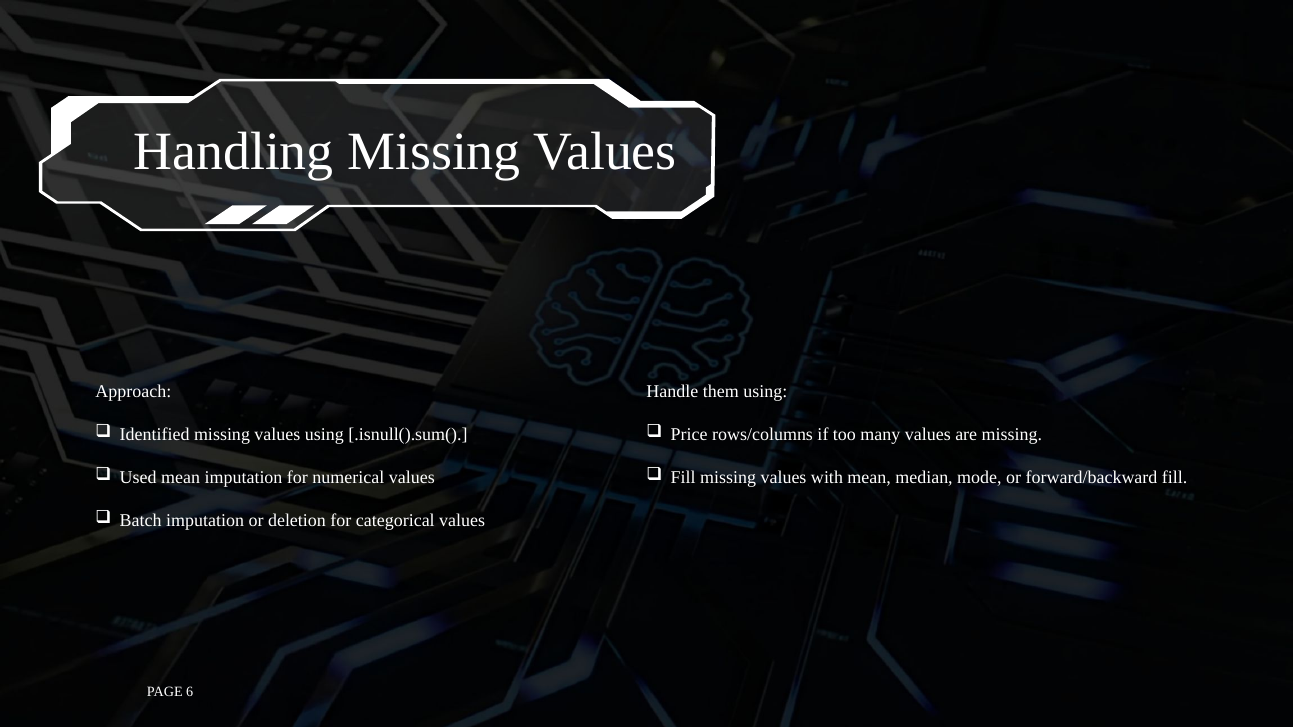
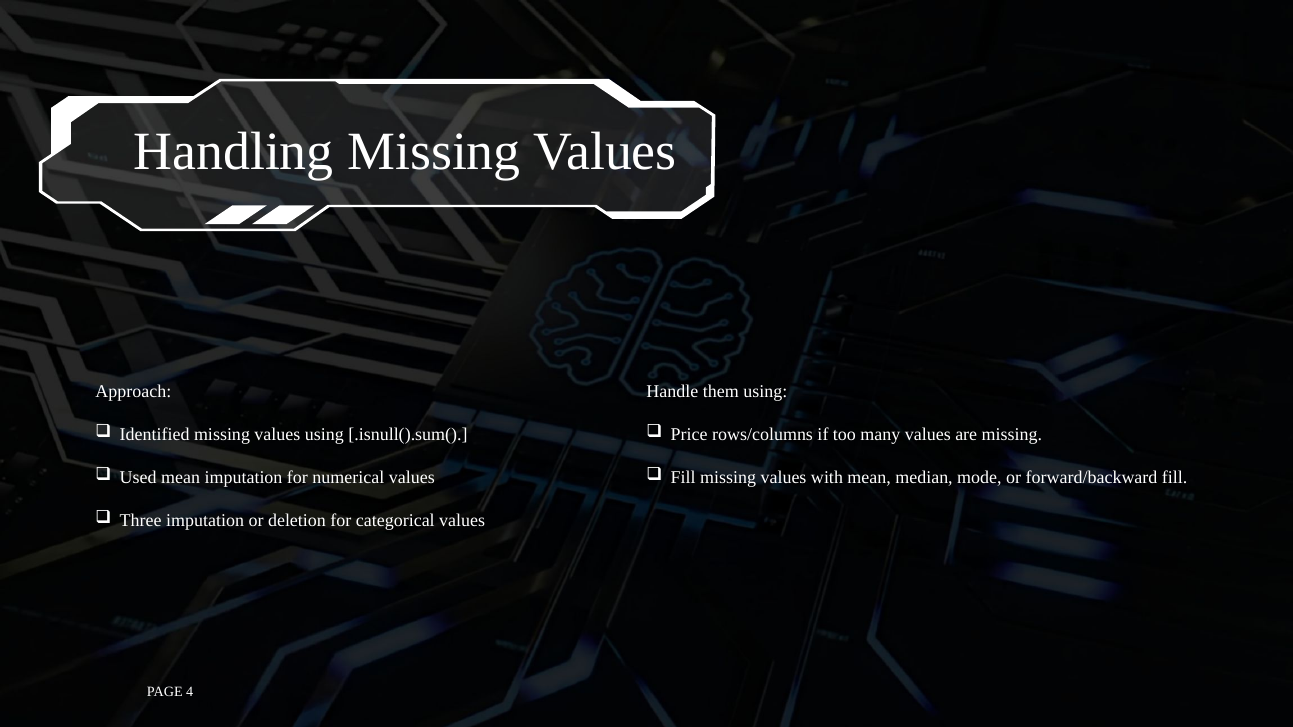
Batch: Batch -> Three
6: 6 -> 4
